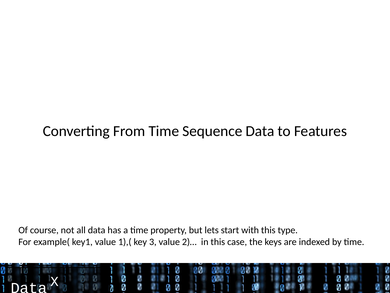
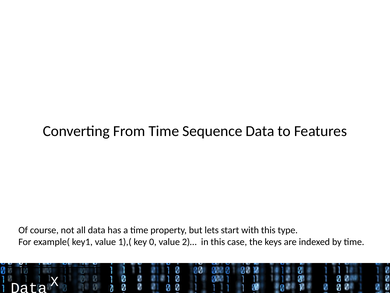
3: 3 -> 0
